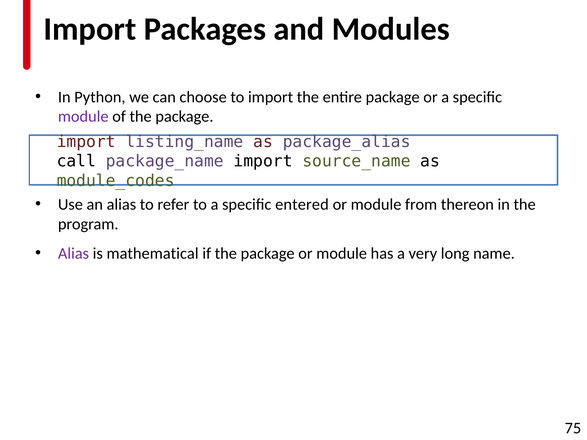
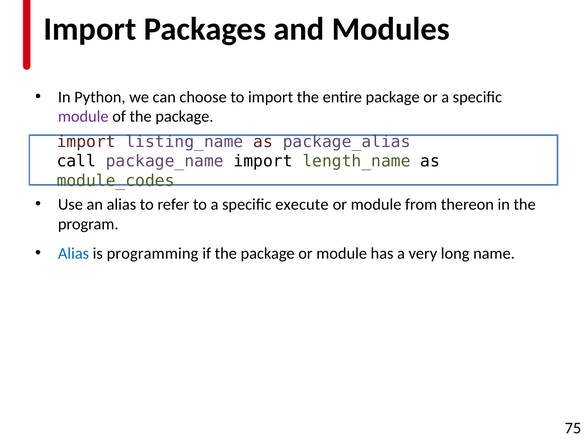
source_name: source_name -> length_name
entered: entered -> execute
Alias at (73, 254) colour: purple -> blue
mathematical: mathematical -> programming
